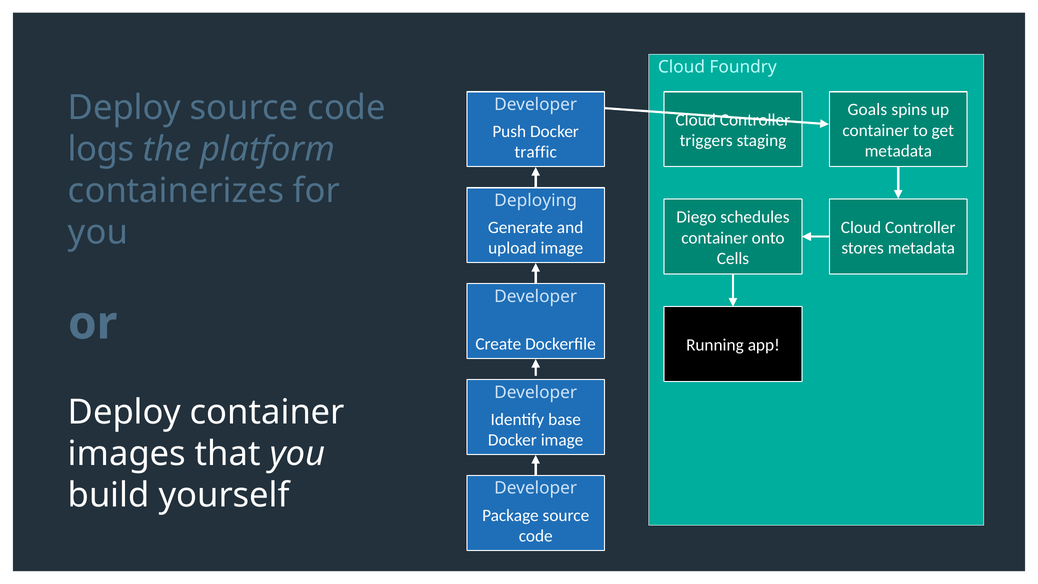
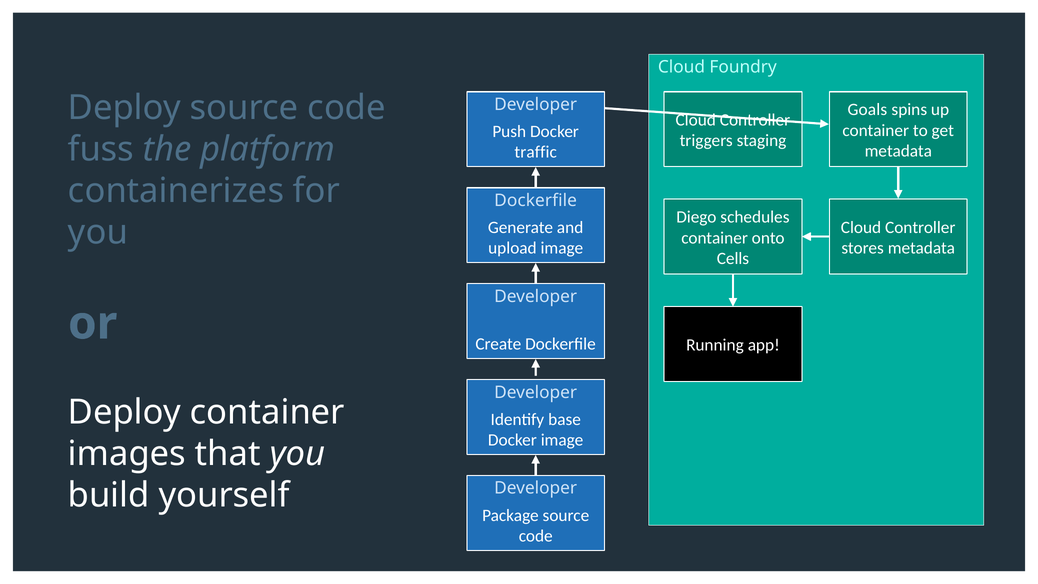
logs: logs -> fuss
Deploying at (536, 200): Deploying -> Dockerfile
